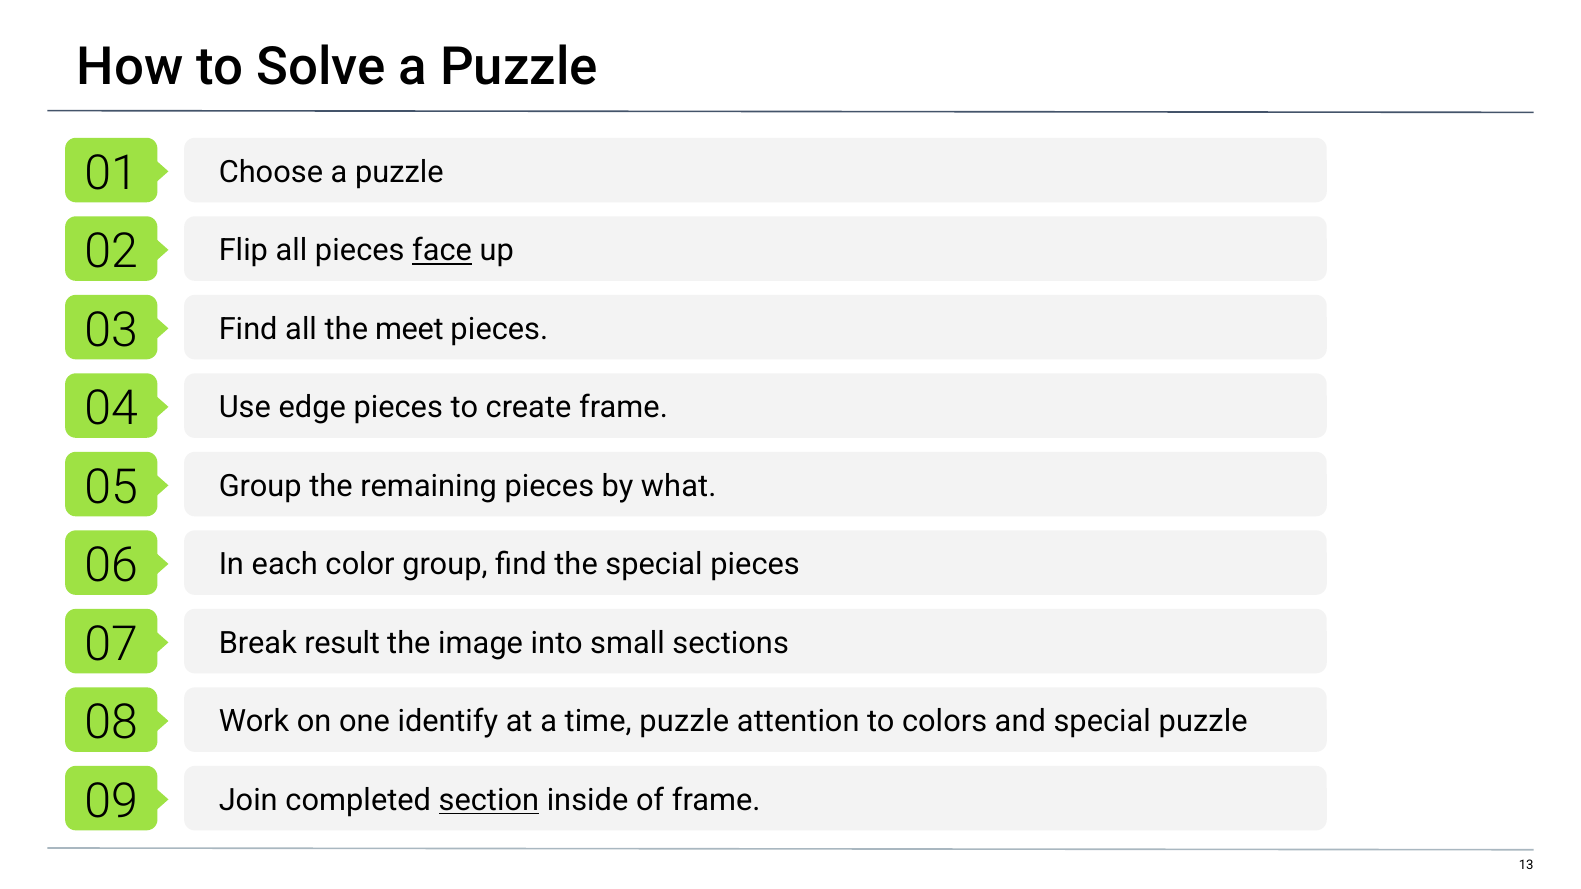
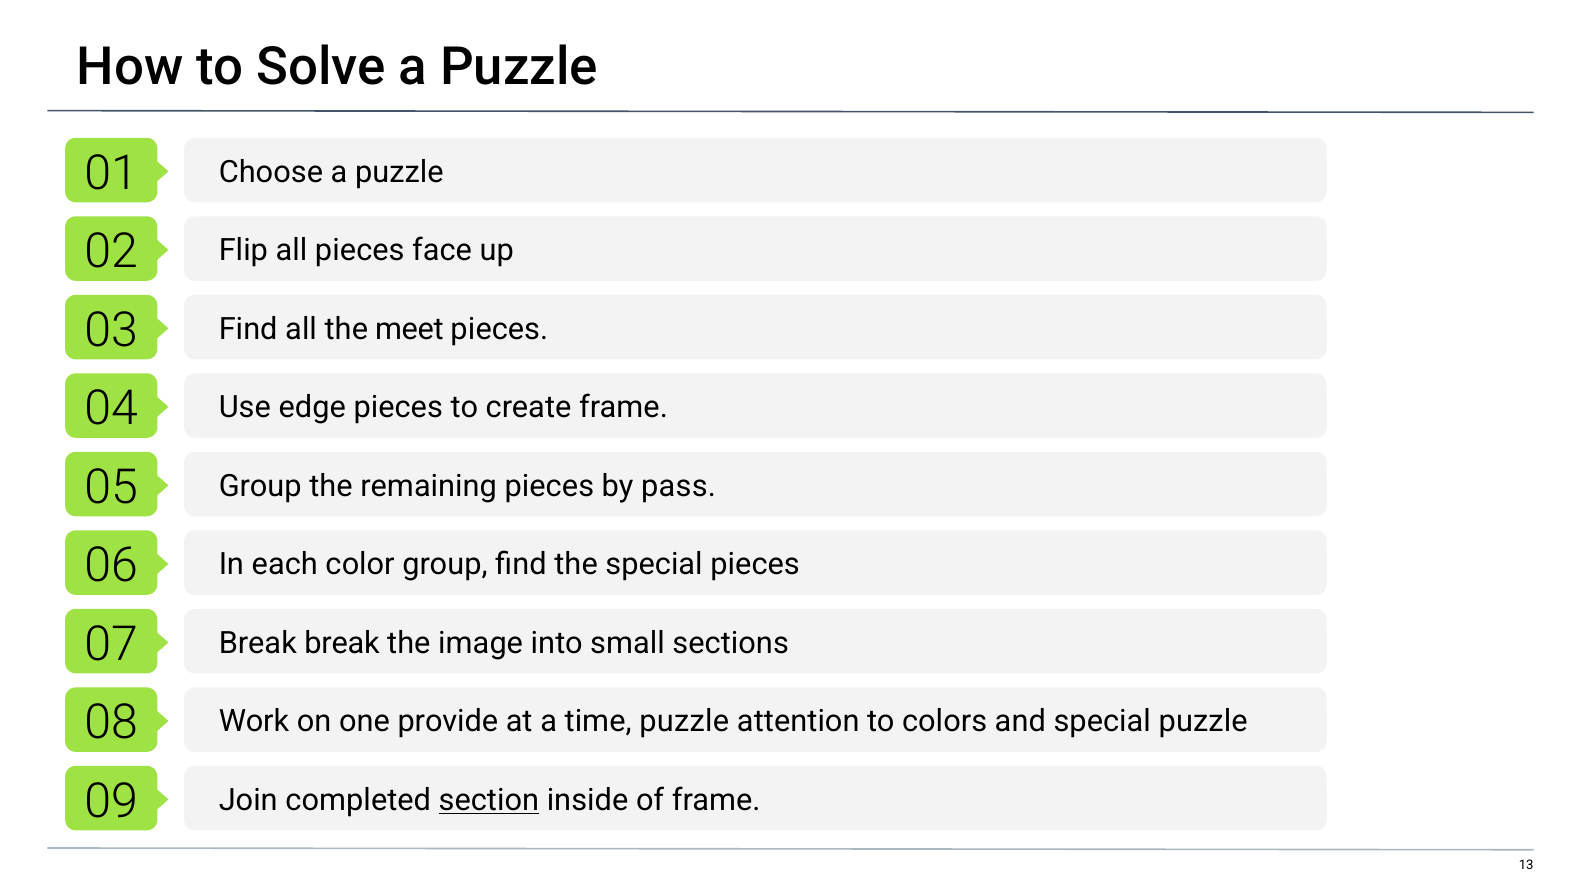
face underline: present -> none
what: what -> pass
Break result: result -> break
identify: identify -> provide
